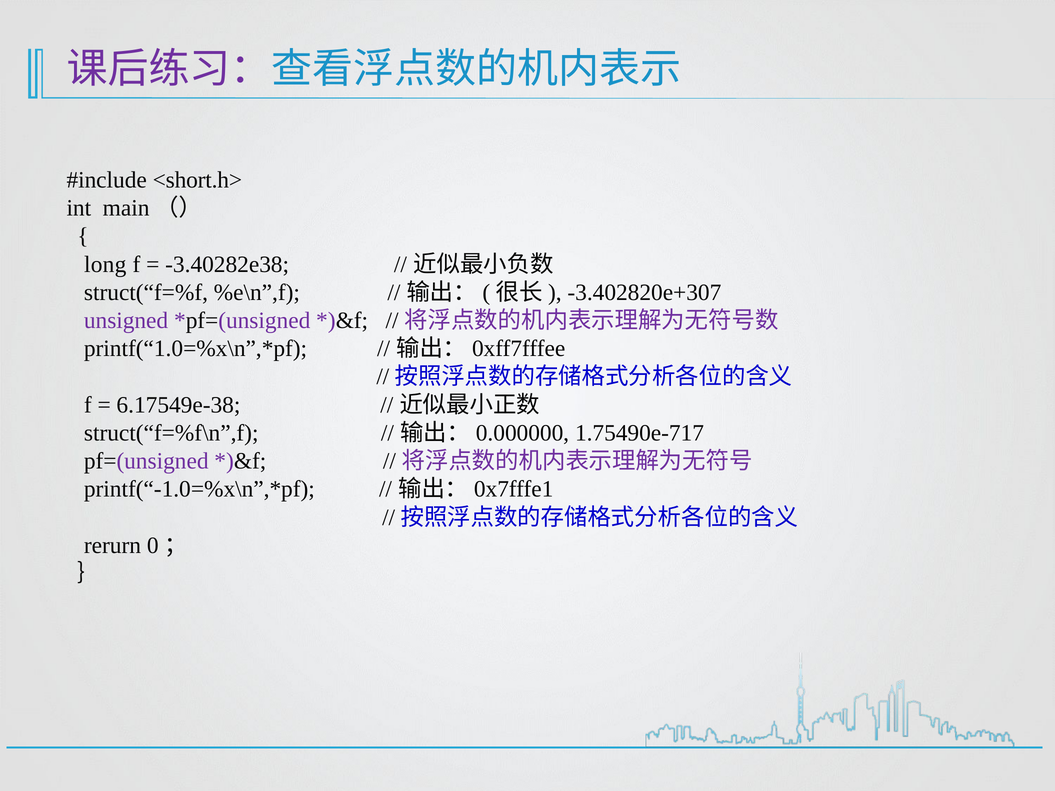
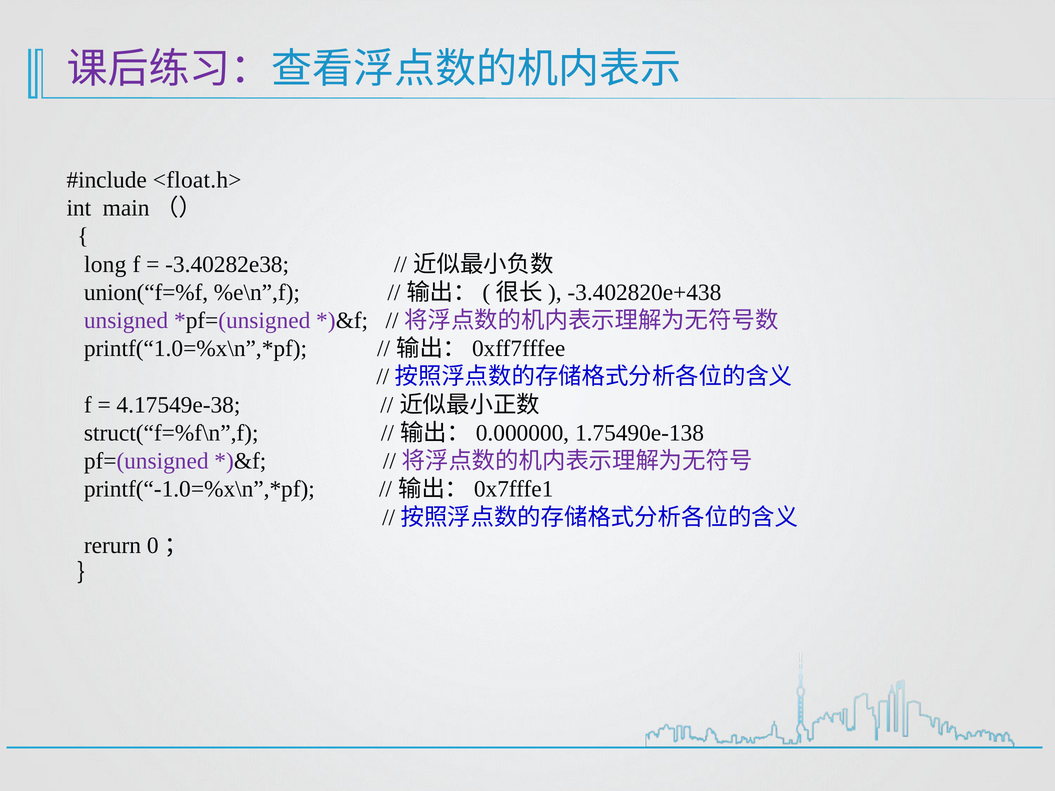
<short.h>: <short.h> -> <float.h>
struct(“f=%f: struct(“f=%f -> union(“f=%f
-3.402820e+307: -3.402820e+307 -> -3.402820e+438
6.17549e-38: 6.17549e-38 -> 4.17549e-38
1.75490e-717: 1.75490e-717 -> 1.75490e-138
